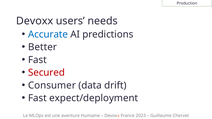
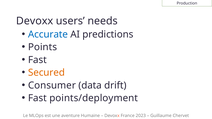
Better: Better -> Points
Secured colour: red -> orange
expect/deployment: expect/deployment -> points/deployment
